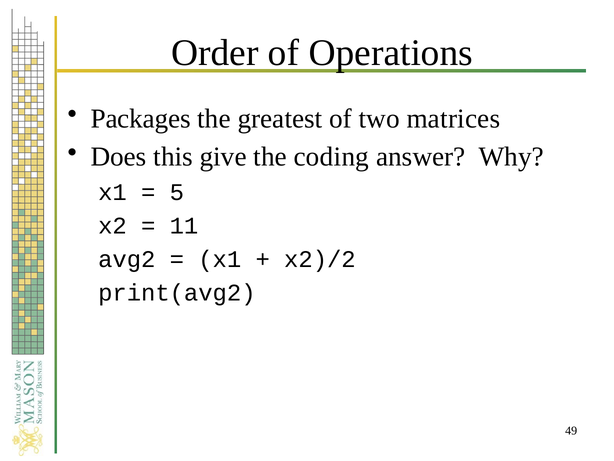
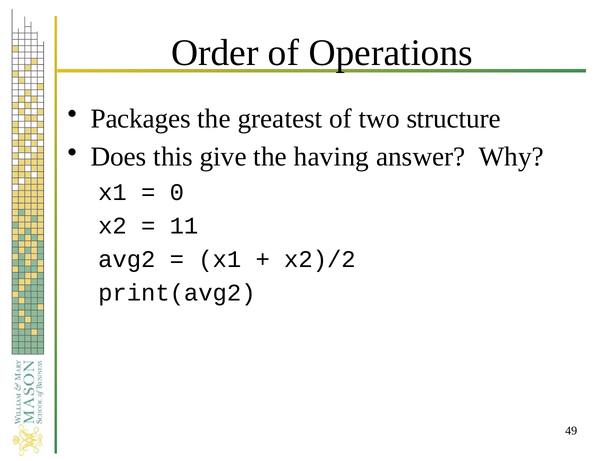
matrices: matrices -> structure
coding: coding -> having
5: 5 -> 0
